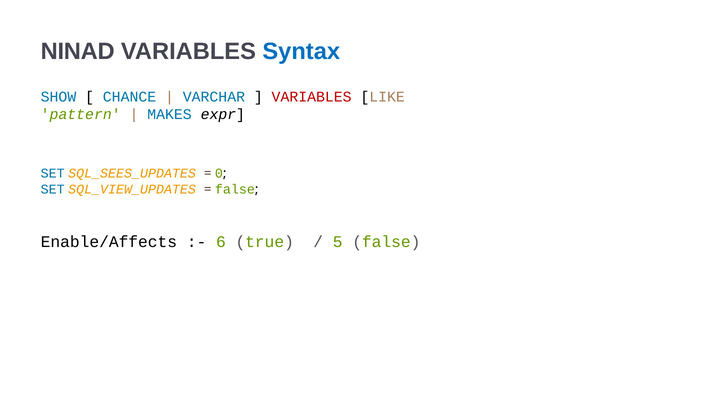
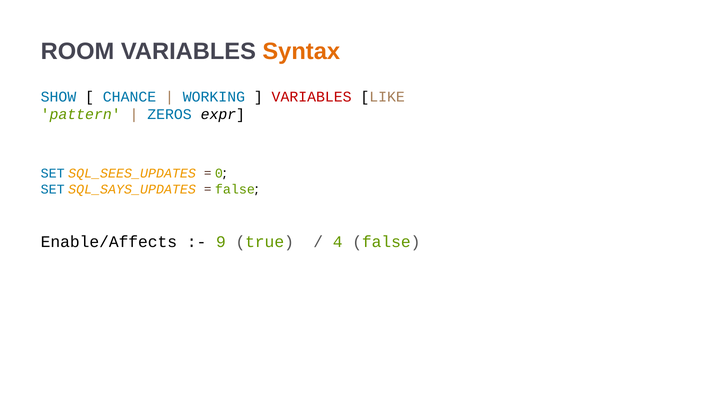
NINAD: NINAD -> ROOM
Syntax colour: blue -> orange
VARCHAR: VARCHAR -> WORKING
MAKES: MAKES -> ZEROS
SQL_VIEW_UPDATES: SQL_VIEW_UPDATES -> SQL_SAYS_UPDATES
6: 6 -> 9
5: 5 -> 4
